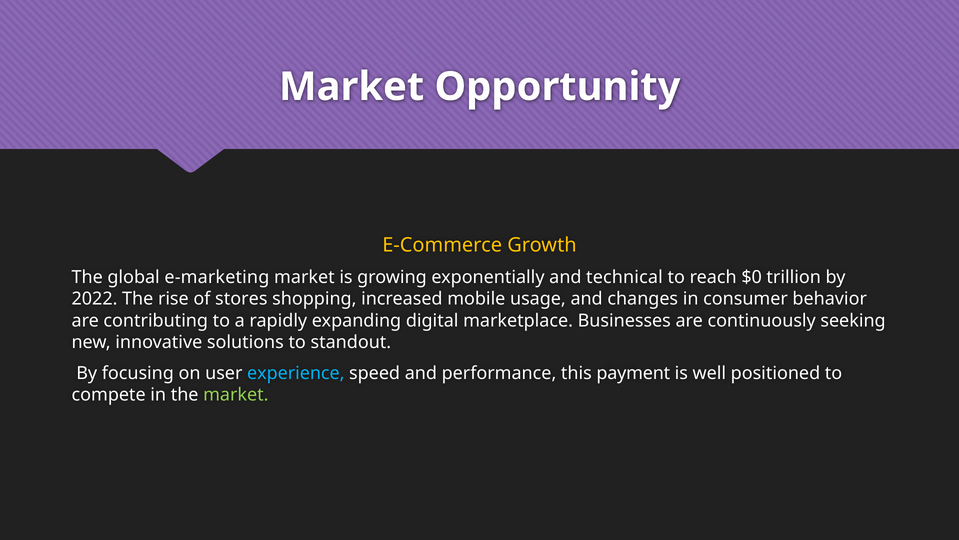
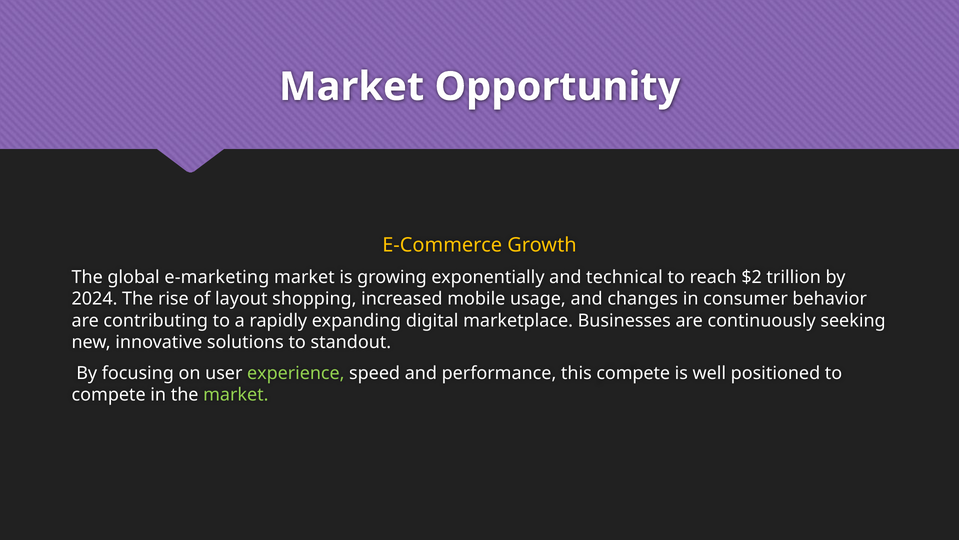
$0: $0 -> $2
2022: 2022 -> 2024
stores: stores -> layout
experience colour: light blue -> light green
this payment: payment -> compete
